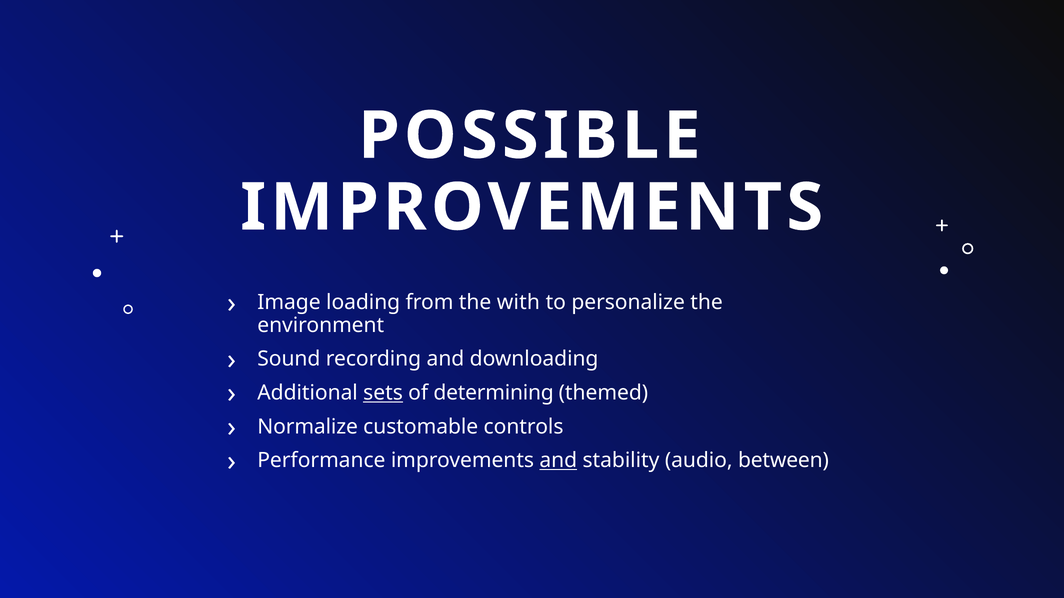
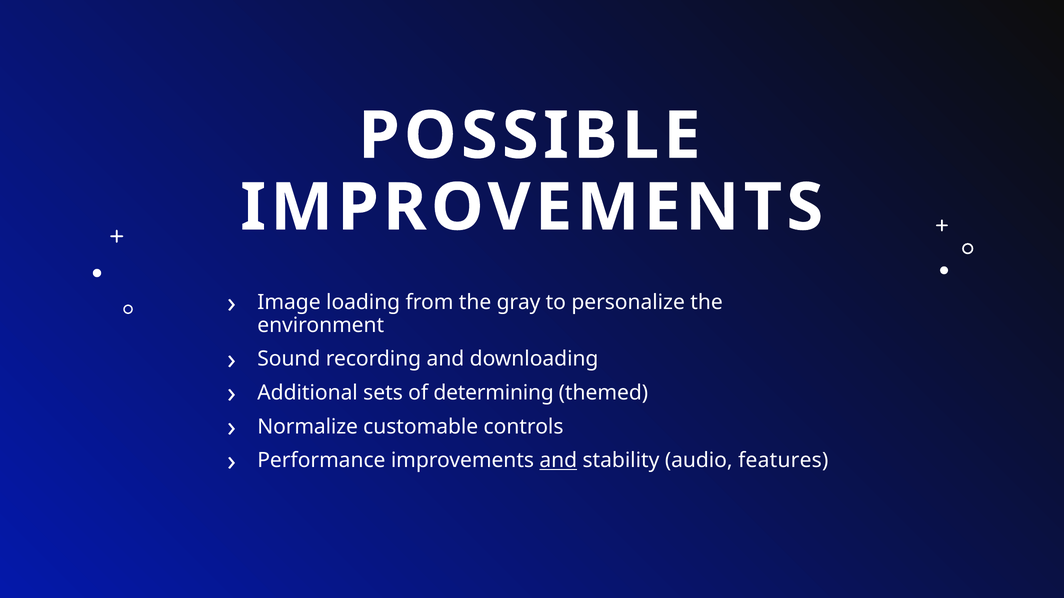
with: with -> gray
sets underline: present -> none
between: between -> features
